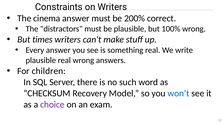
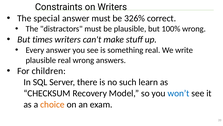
cinema: cinema -> special
200%: 200% -> 326%
word: word -> learn
choice colour: purple -> orange
